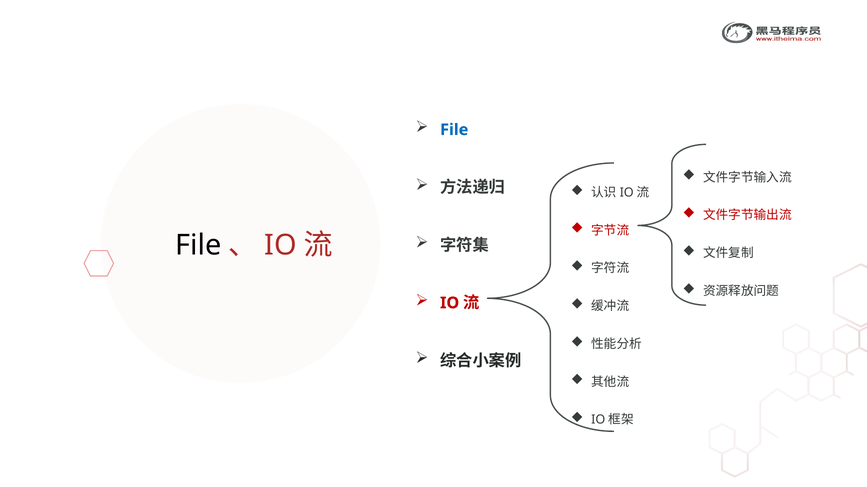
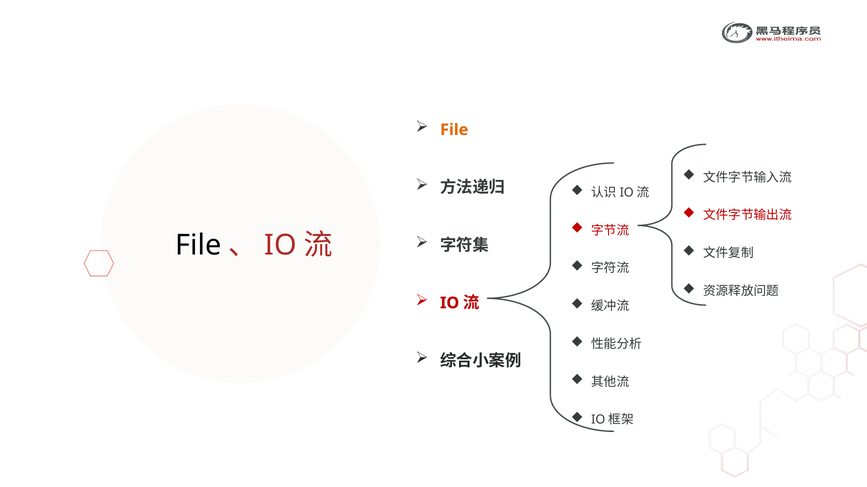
File at (454, 130) colour: blue -> orange
